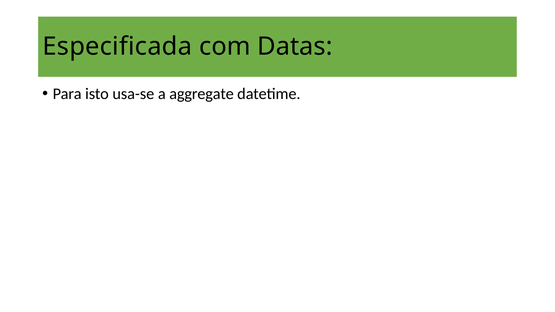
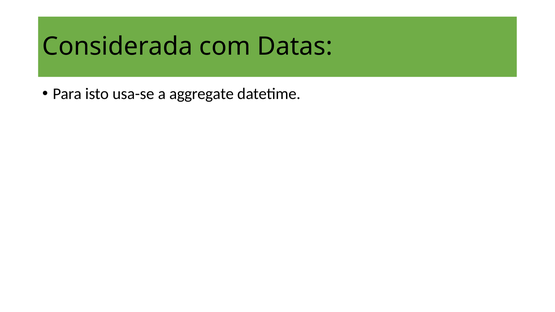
Especificada: Especificada -> Considerada
